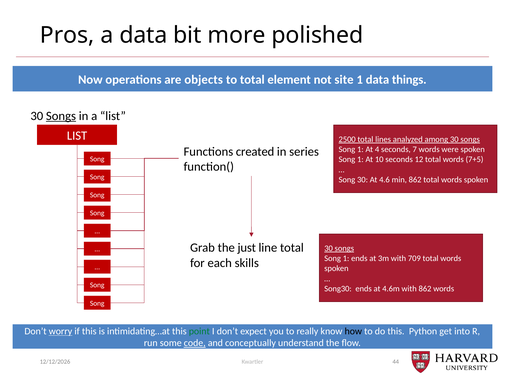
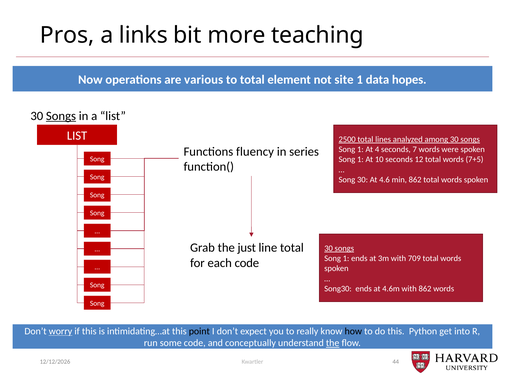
a data: data -> links
polished: polished -> teaching
objects: objects -> various
things: things -> hopes
created: created -> fluency
each skills: skills -> code
point colour: green -> black
code at (195, 343) underline: present -> none
the at (333, 343) underline: none -> present
